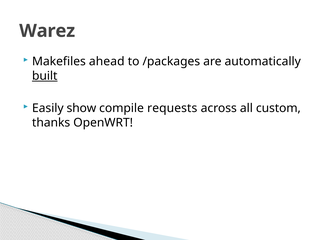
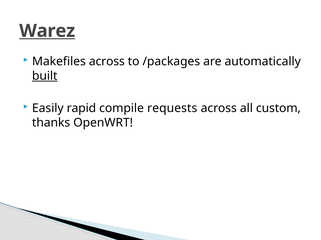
Warez underline: none -> present
Makefiles ahead: ahead -> across
show: show -> rapid
